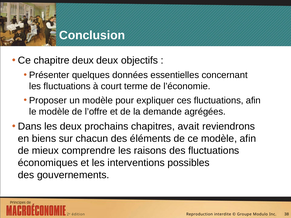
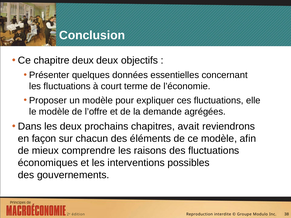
fluctuations afin: afin -> elle
biens: biens -> façon
